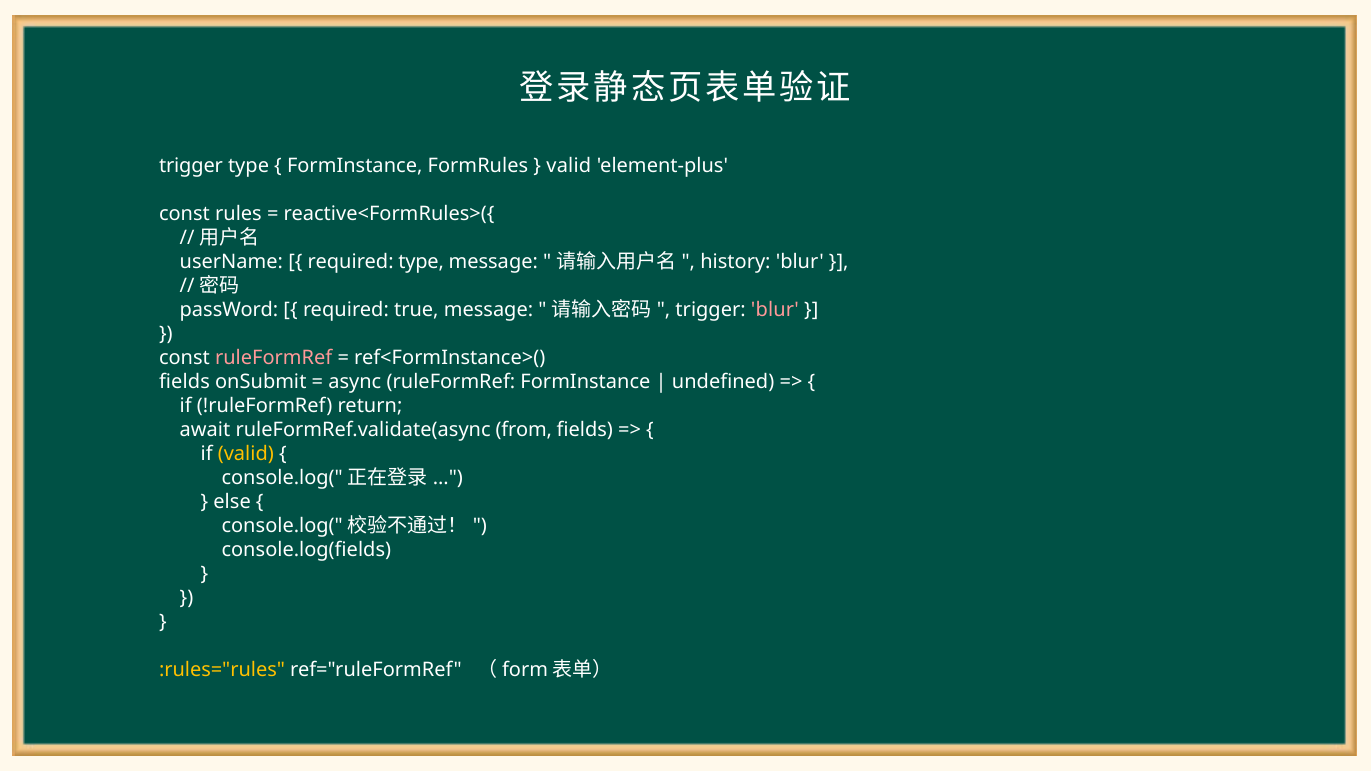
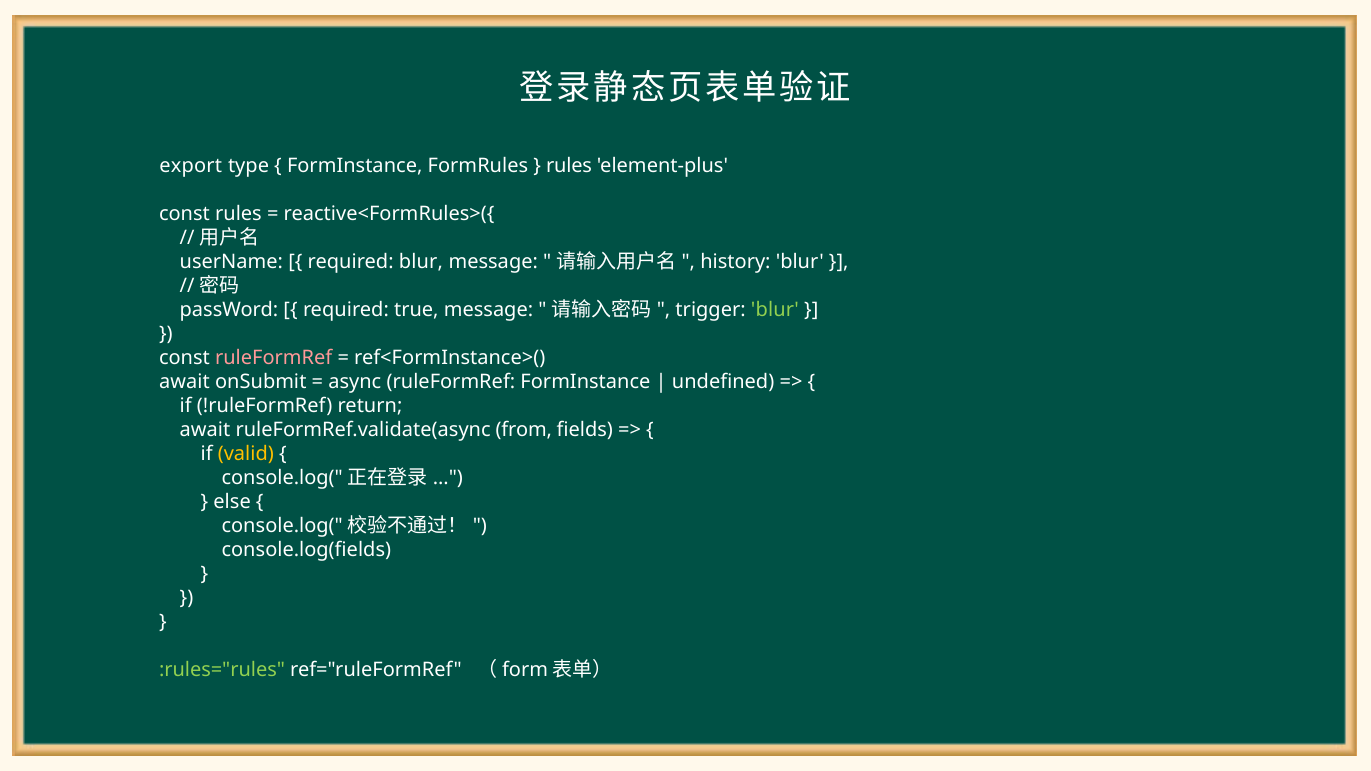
trigger at (191, 166): trigger -> export
valid at (569, 166): valid -> rules
required type: type -> blur
blur at (775, 310) colour: pink -> light green
fields at (184, 382): fields -> await
:rules="rules colour: yellow -> light green
